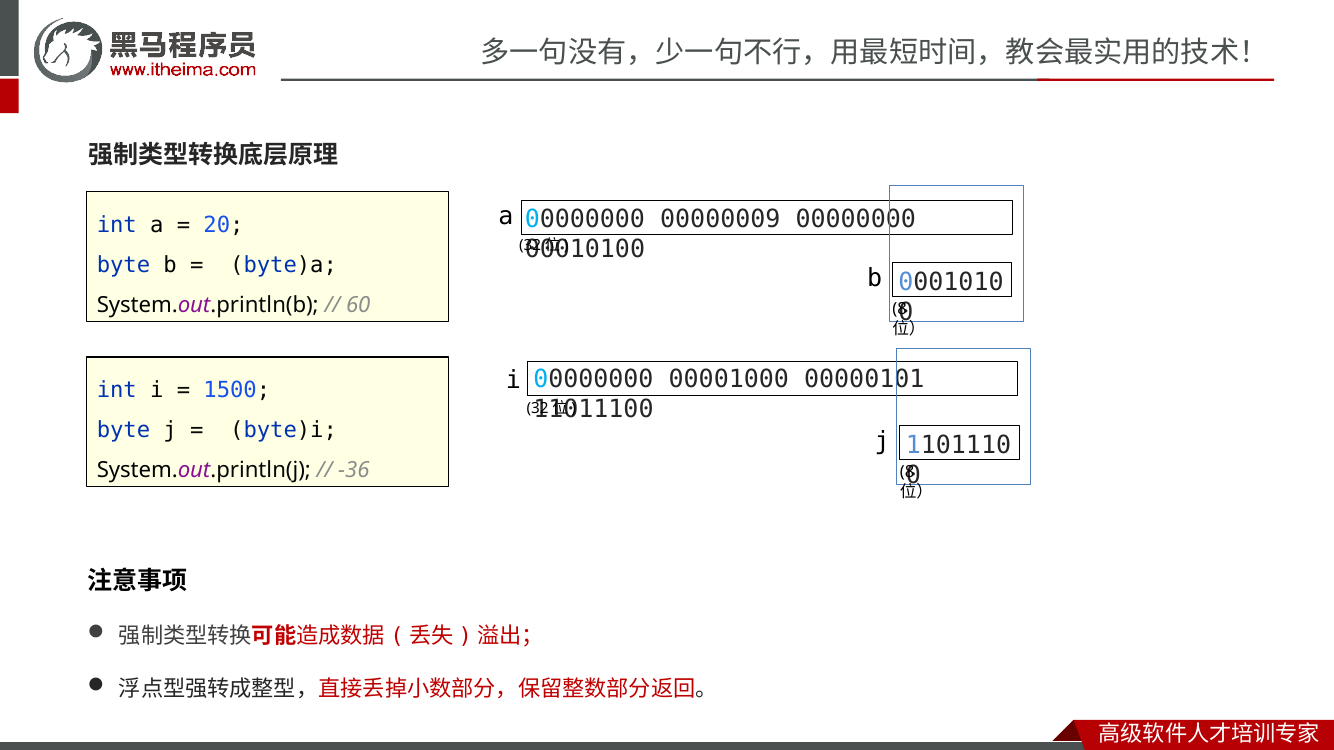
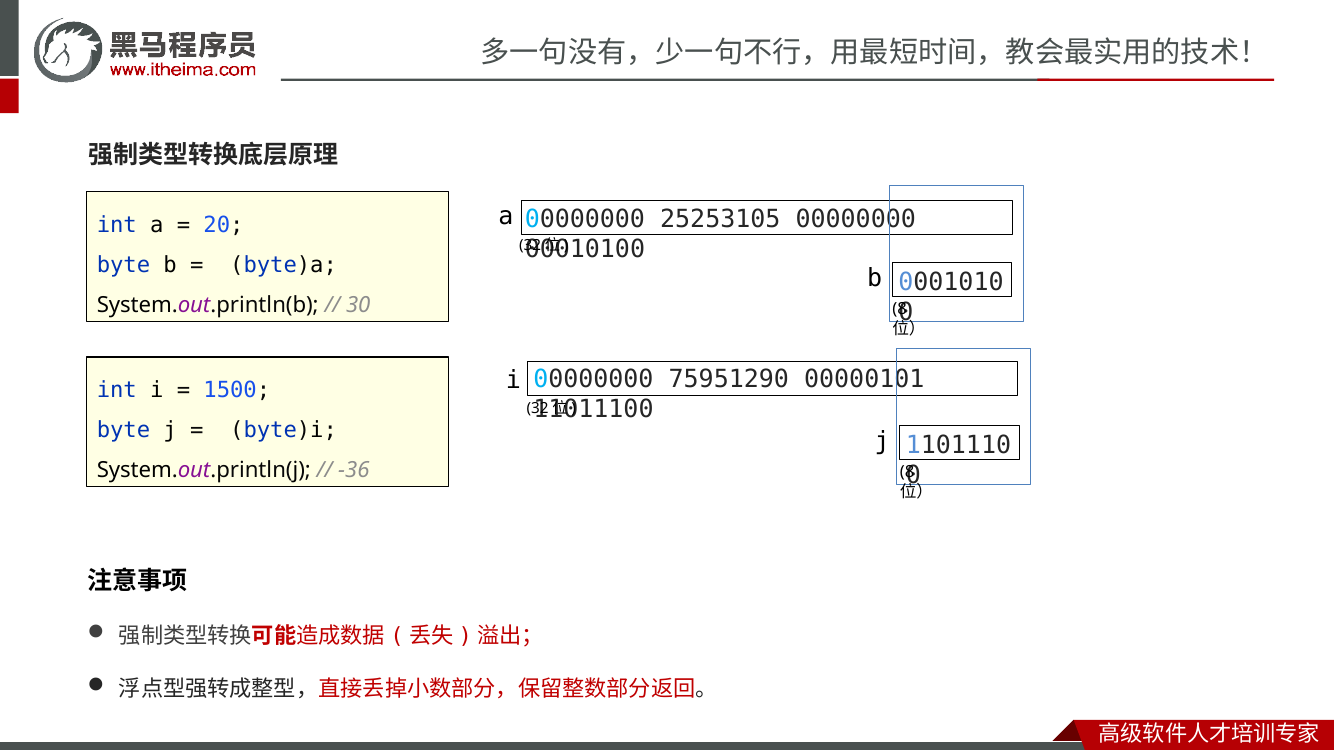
00000009: 00000009 -> 25253105
60: 60 -> 30
00001000: 00001000 -> 75951290
